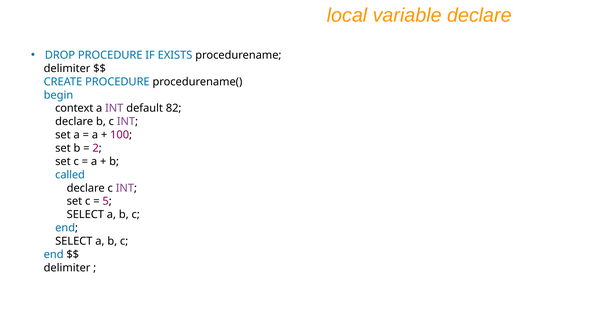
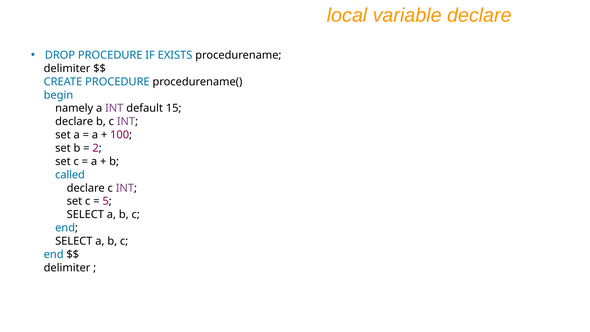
context: context -> namely
82: 82 -> 15
